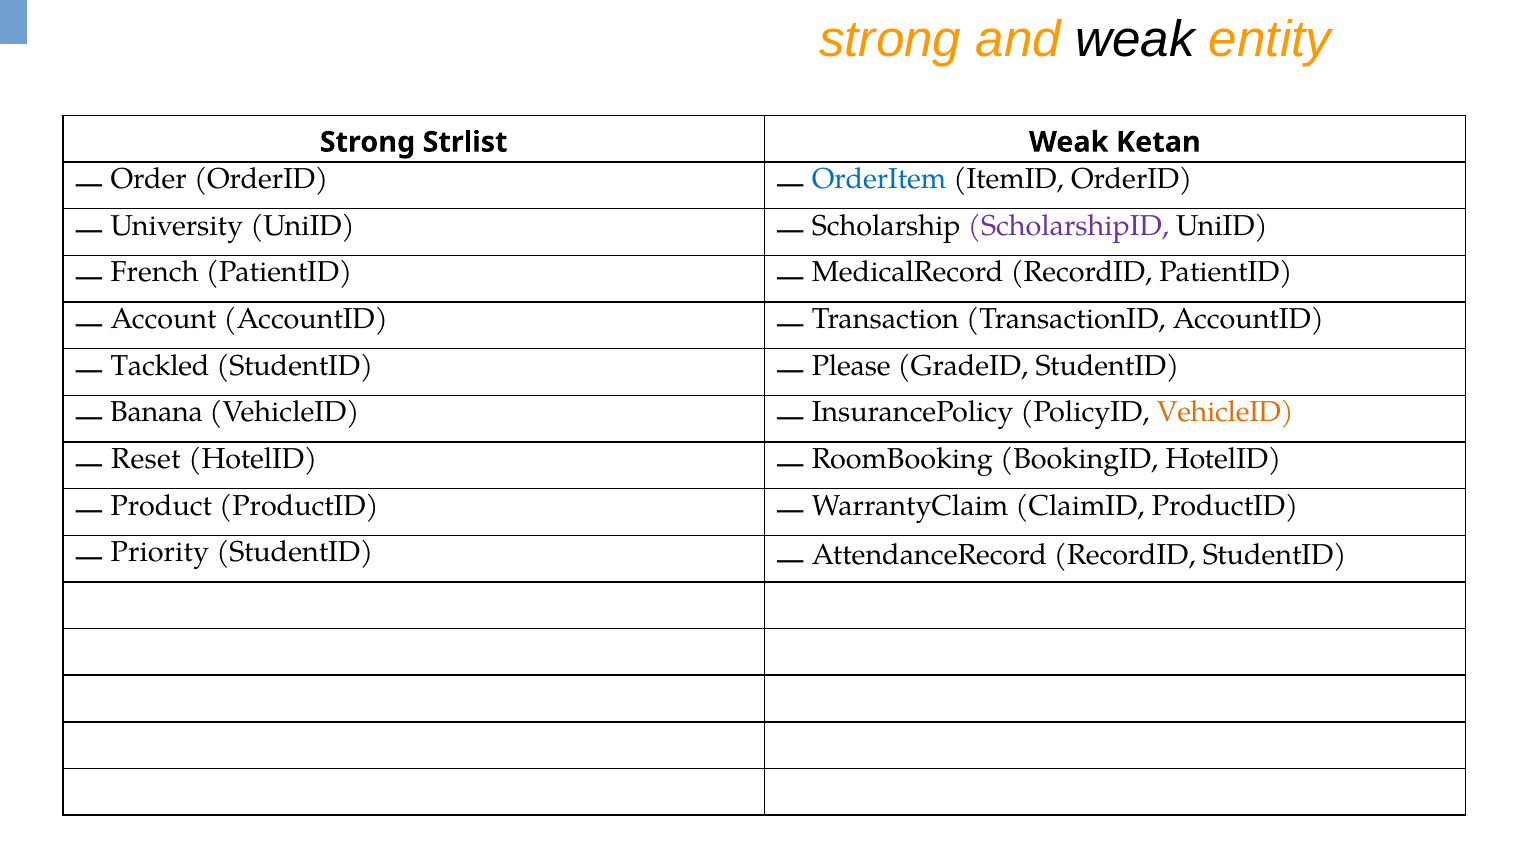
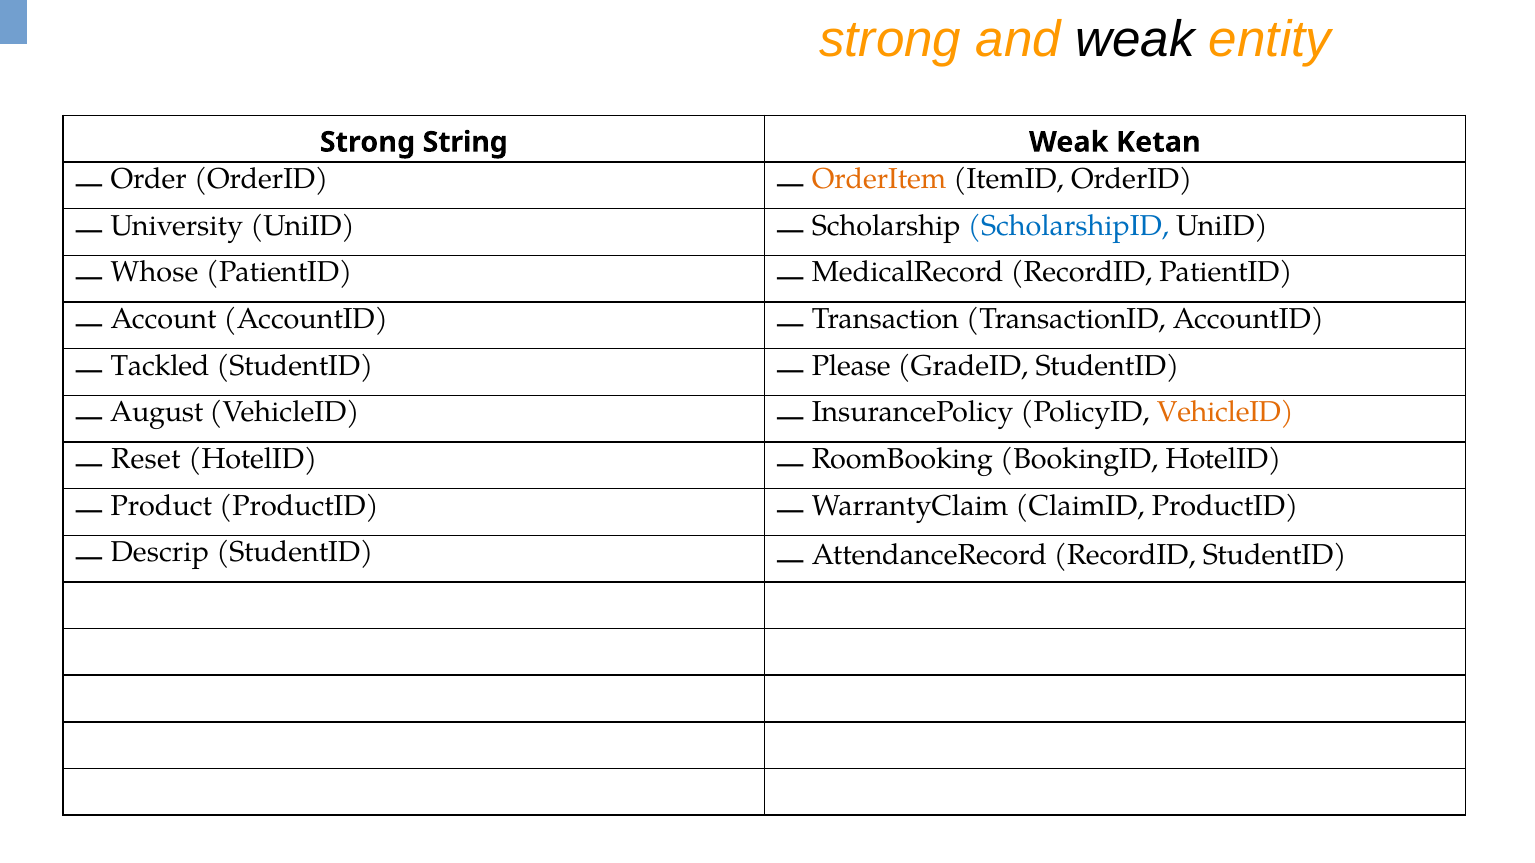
Strlist: Strlist -> String
OrderItem colour: blue -> orange
ScholarshipID colour: purple -> blue
French: French -> Whose
Banana: Banana -> August
Priority: Priority -> Descrip
